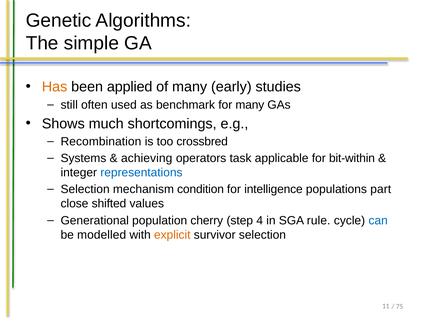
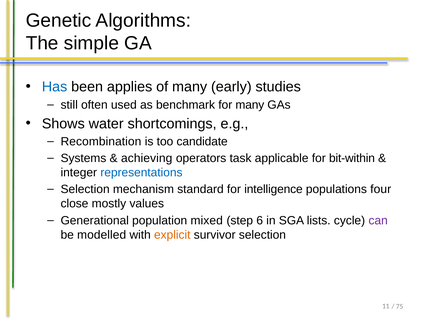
Has colour: orange -> blue
applied: applied -> applies
much: much -> water
crossbred: crossbred -> candidate
condition: condition -> standard
part: part -> four
shifted: shifted -> mostly
cherry: cherry -> mixed
4: 4 -> 6
rule: rule -> lists
can colour: blue -> purple
